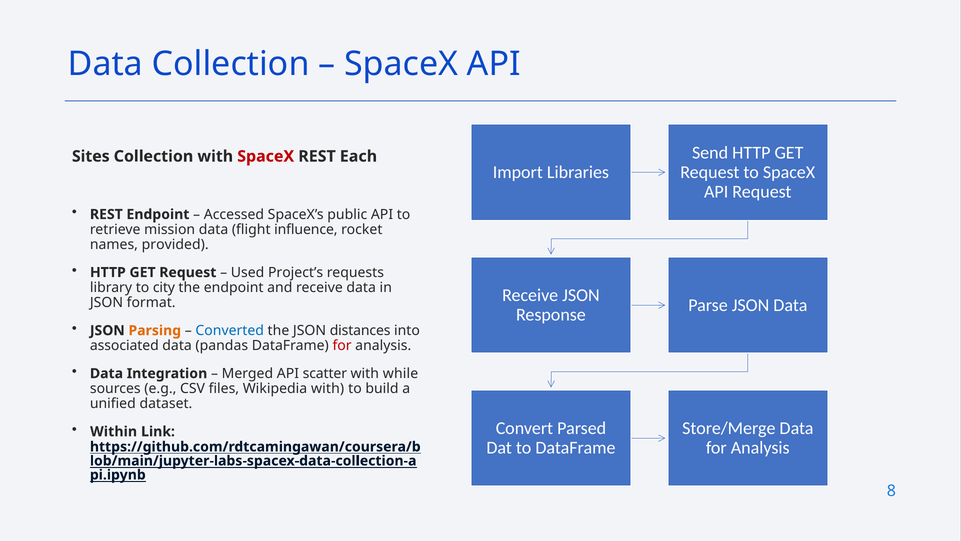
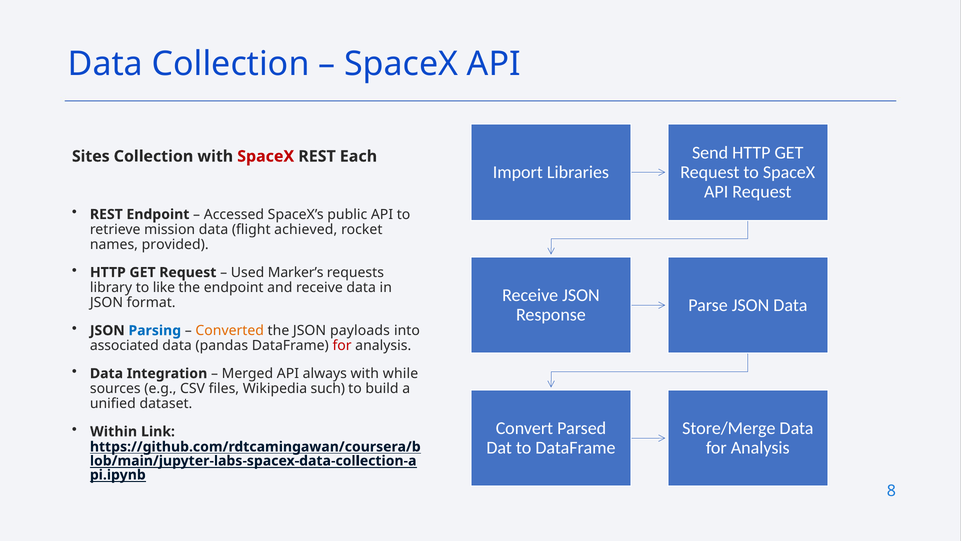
influence: influence -> achieved
Project’s: Project’s -> Marker’s
city: city -> like
Parsing colour: orange -> blue
Converted colour: blue -> orange
distances: distances -> payloads
scatter: scatter -> always
Wikipedia with: with -> such
